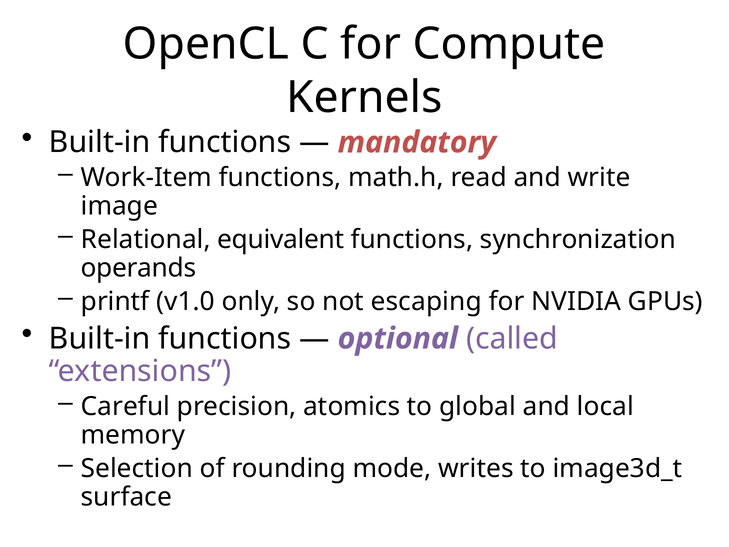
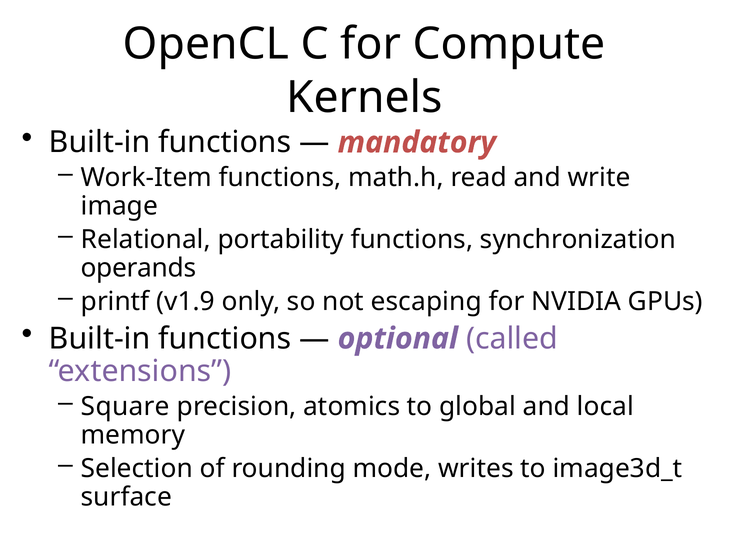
equivalent: equivalent -> portability
v1.0: v1.0 -> v1.9
Careful: Careful -> Square
